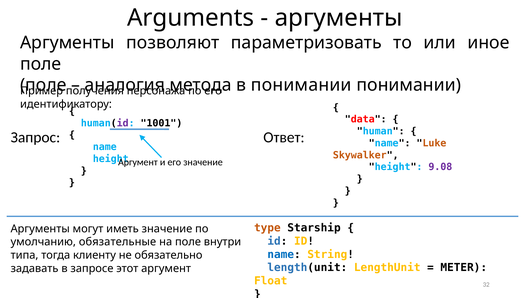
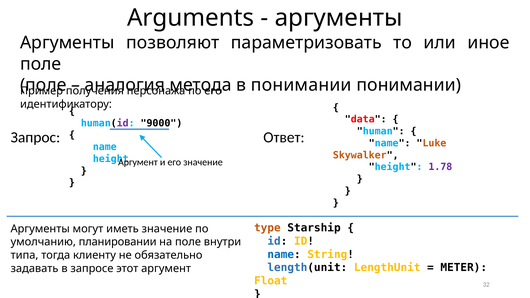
1001: 1001 -> 9000
9.08: 9.08 -> 1.78
обязательные: обязательные -> планировании
